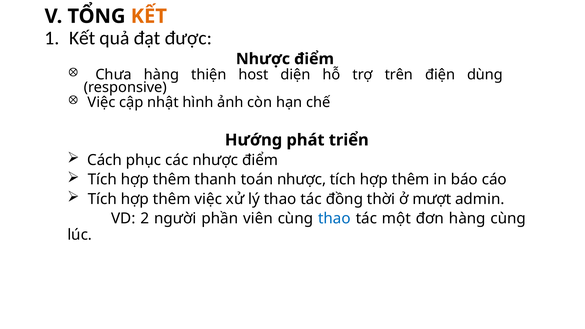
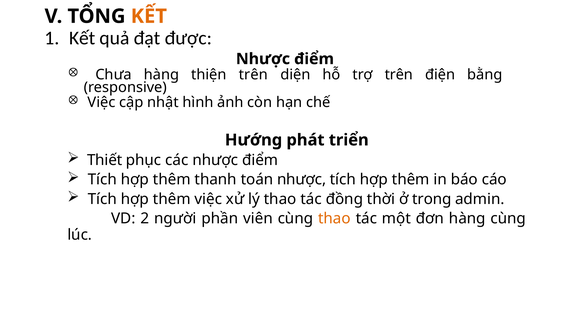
thiện host: host -> trên
dùng: dùng -> bằng
Cách: Cách -> Thiết
mượt: mượt -> trong
thao at (334, 219) colour: blue -> orange
